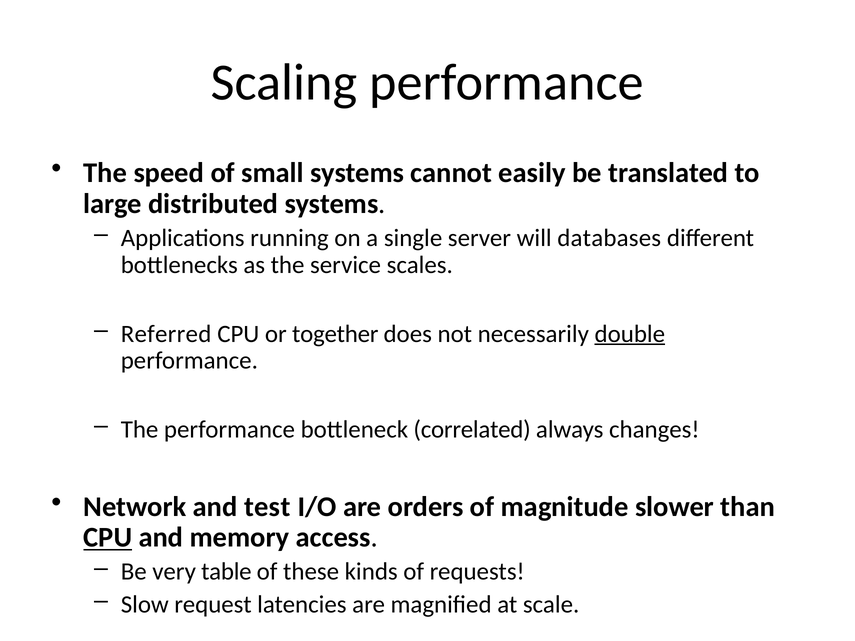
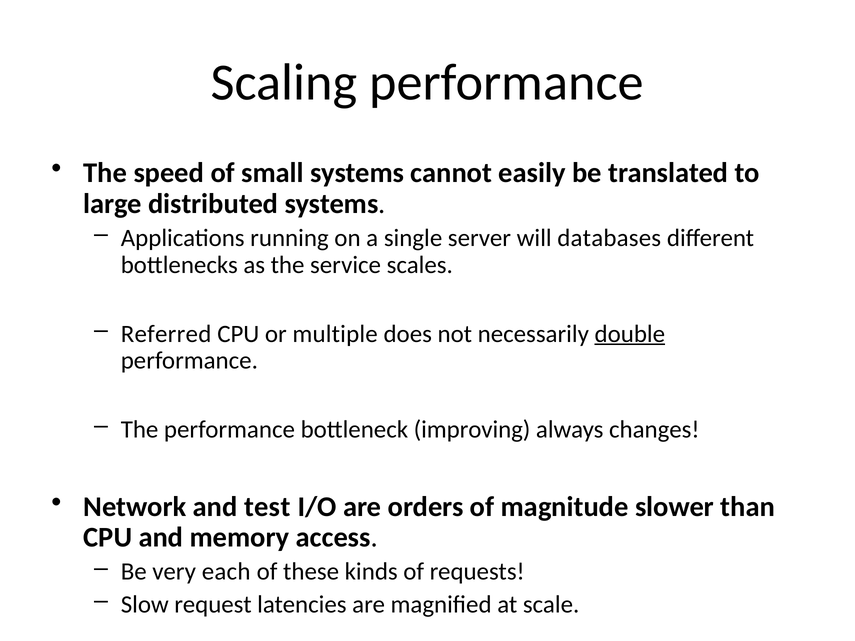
together: together -> multiple
correlated: correlated -> improving
CPU at (108, 538) underline: present -> none
table: table -> each
